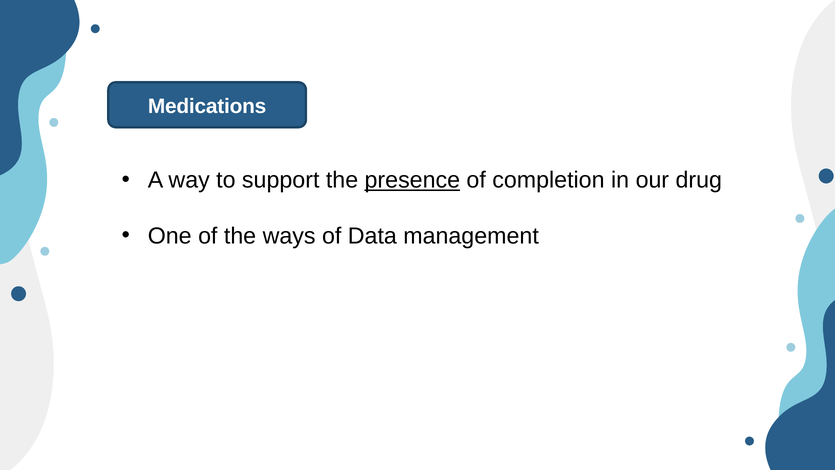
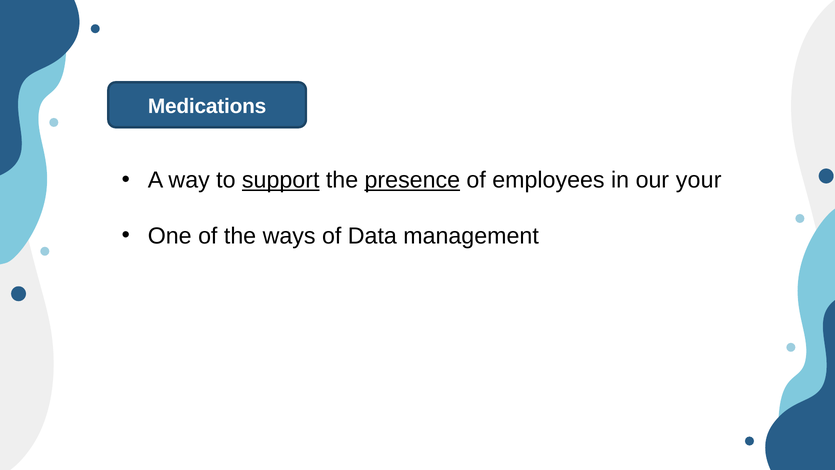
support underline: none -> present
completion: completion -> employees
drug: drug -> your
